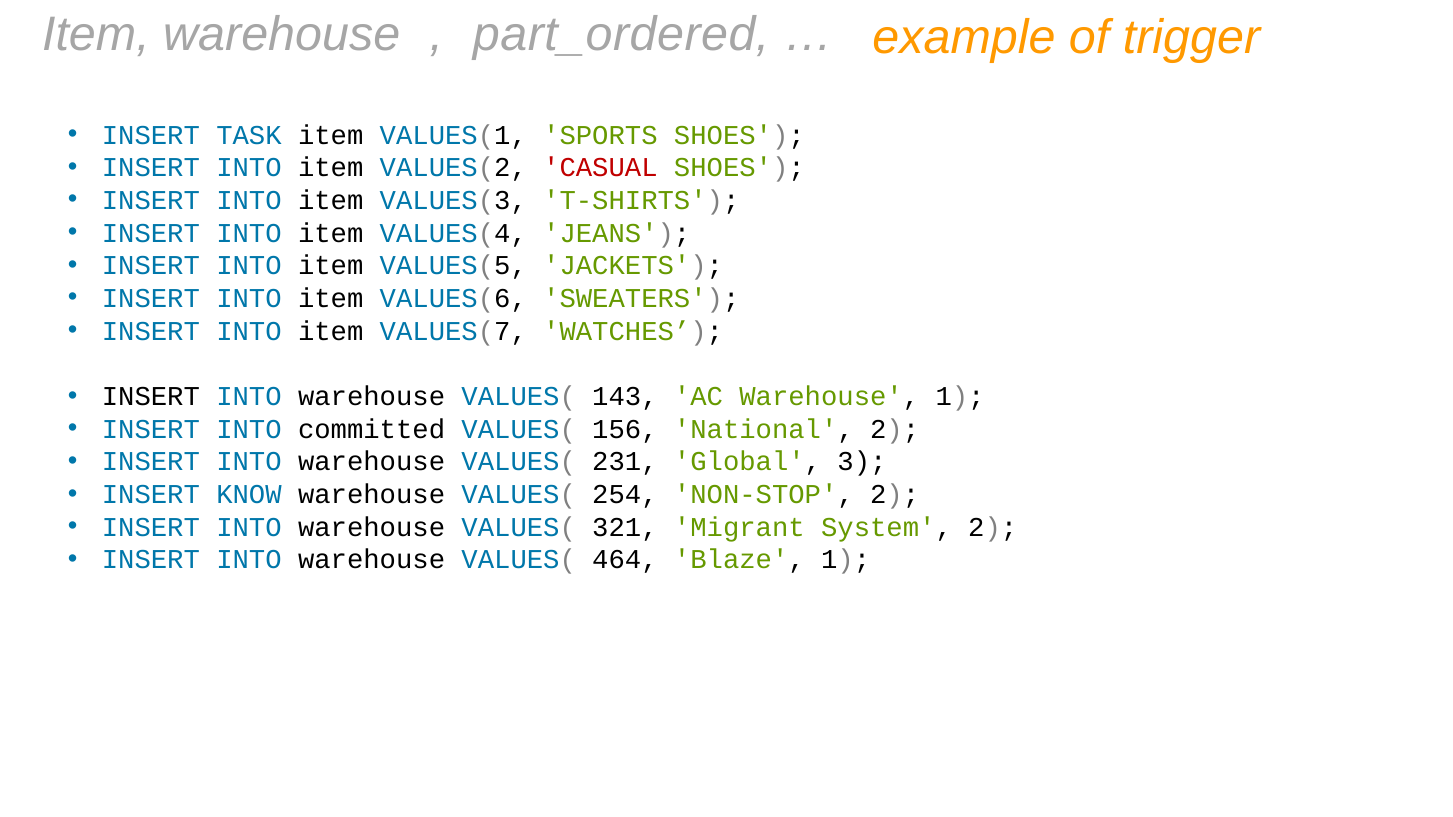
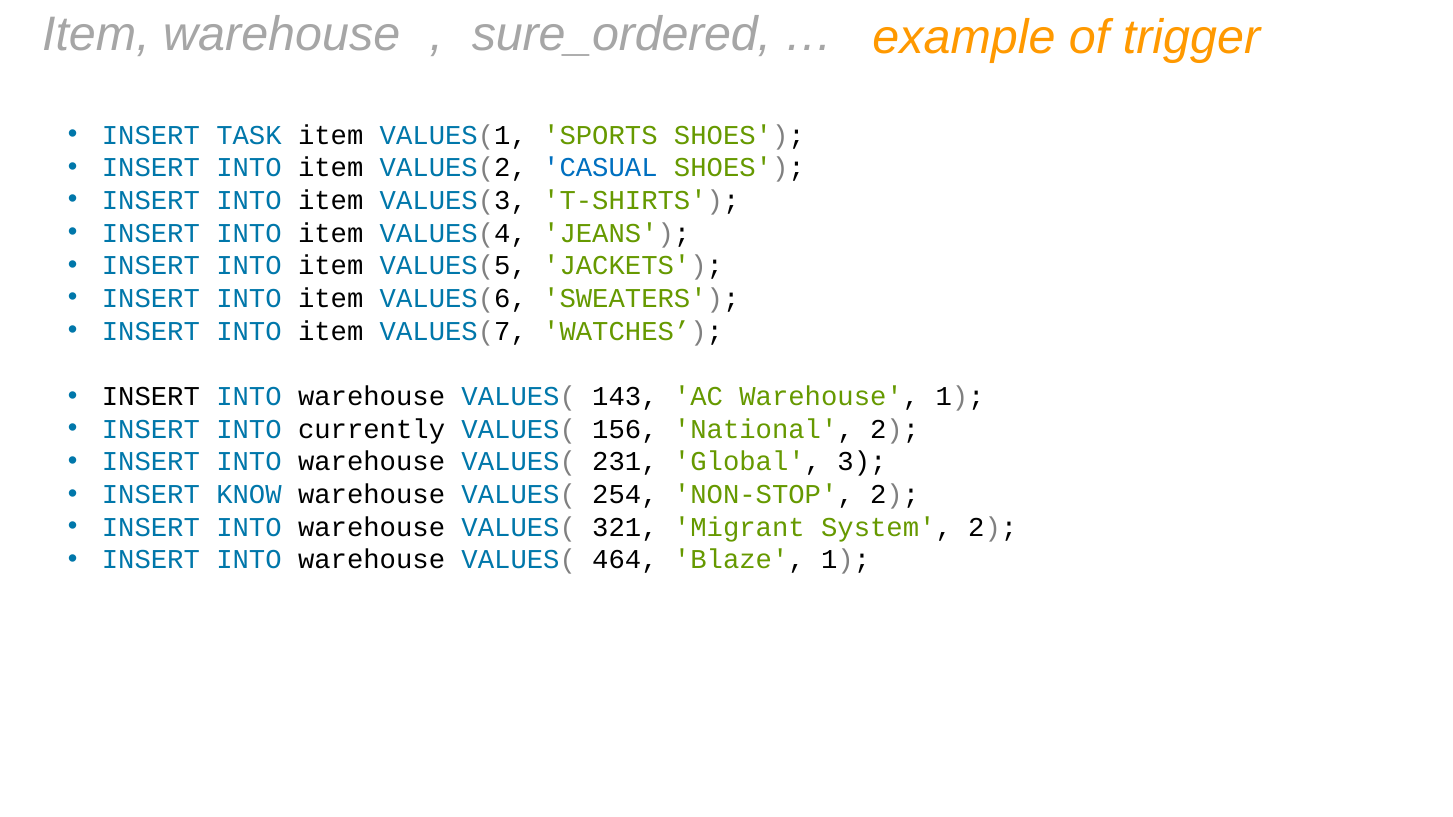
part_ordered: part_ordered -> sure_ordered
CASUAL colour: red -> blue
committed: committed -> currently
